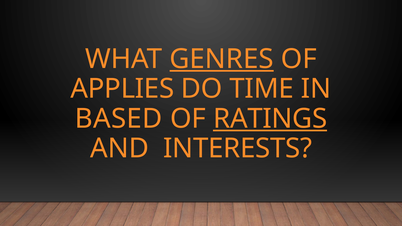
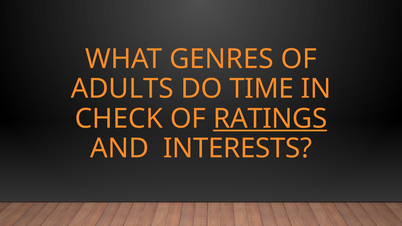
GENRES underline: present -> none
APPLIES: APPLIES -> ADULTS
BASED: BASED -> CHECK
